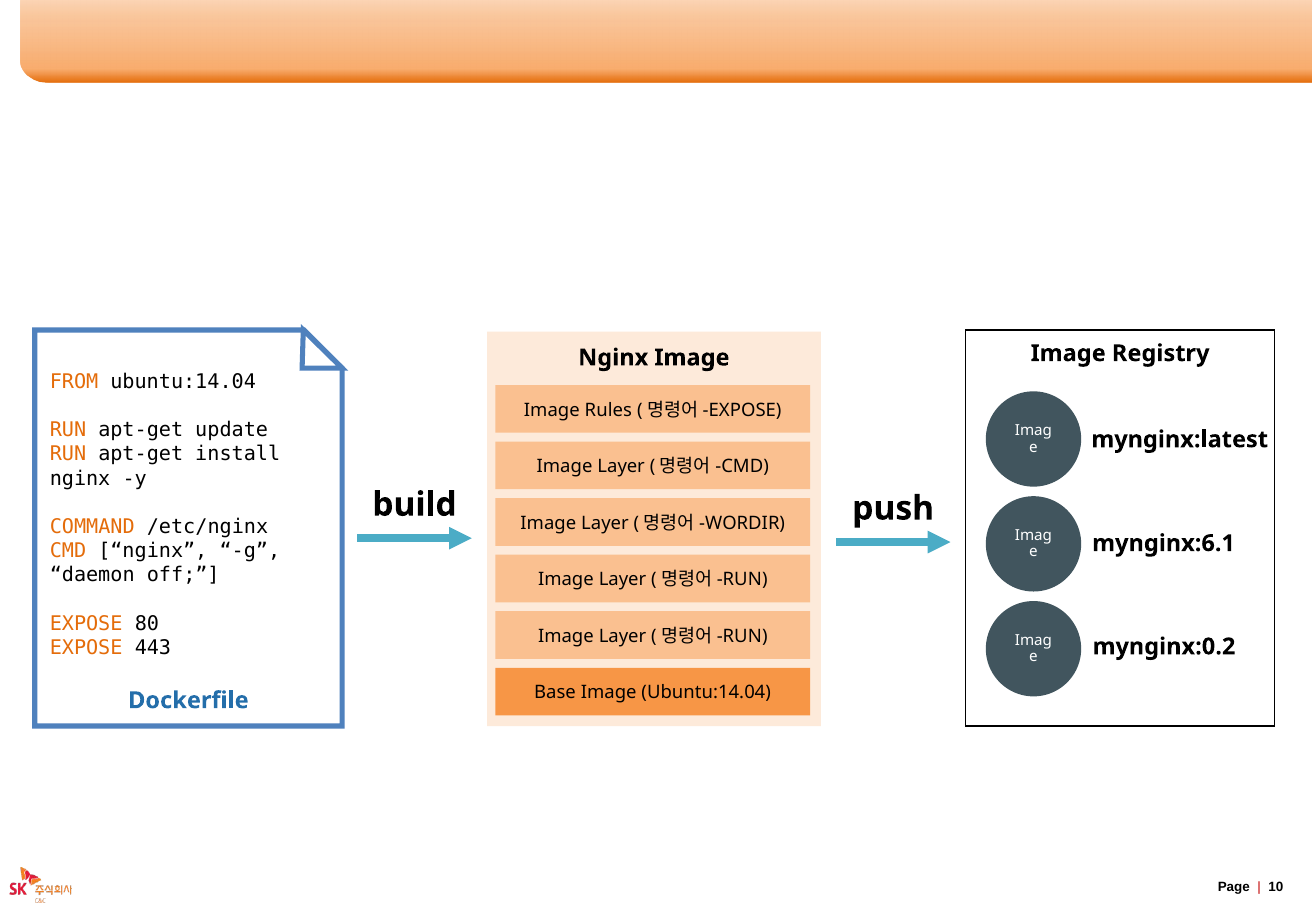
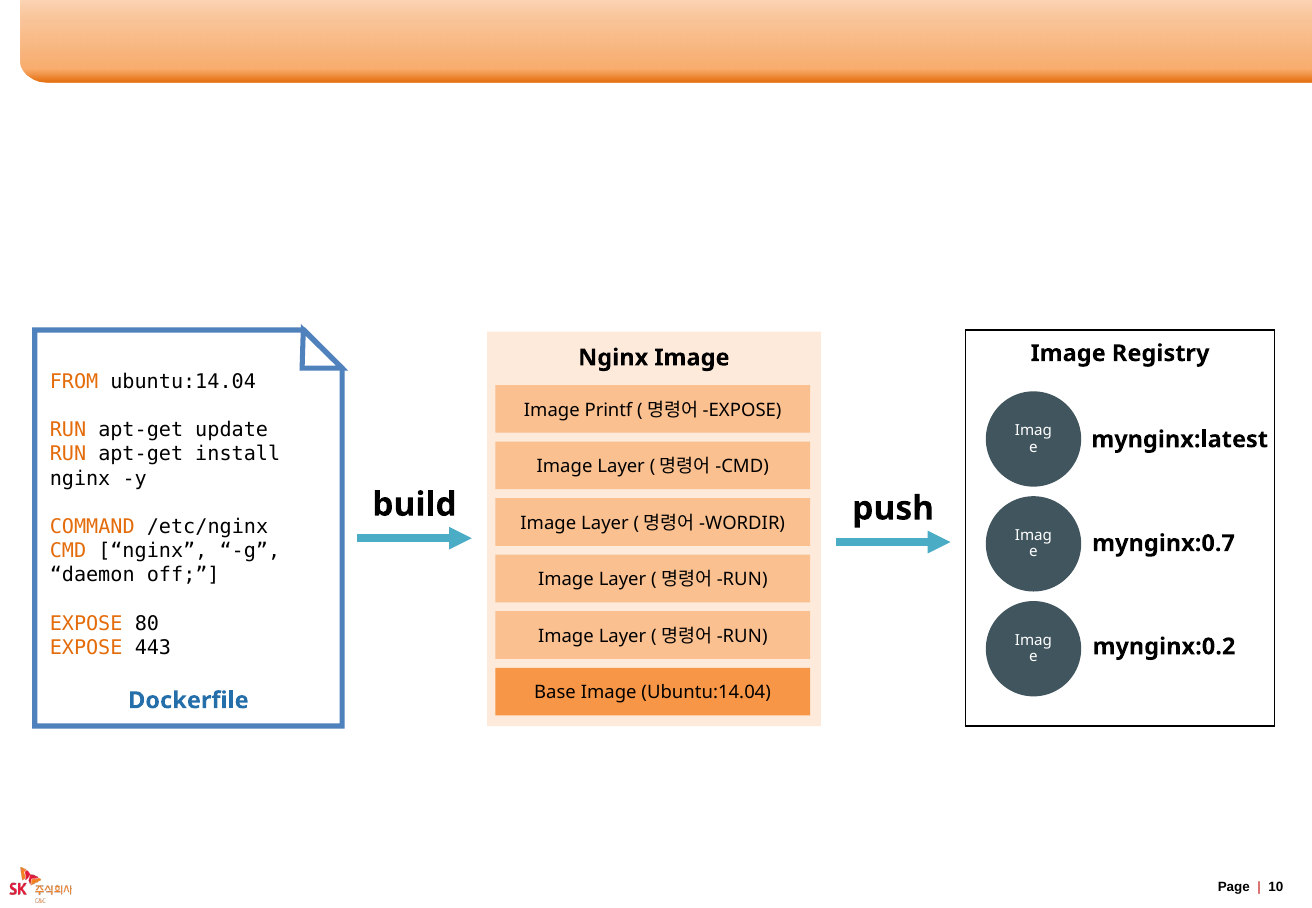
Rules: Rules -> Printf
mynginx:6.1: mynginx:6.1 -> mynginx:0.7
